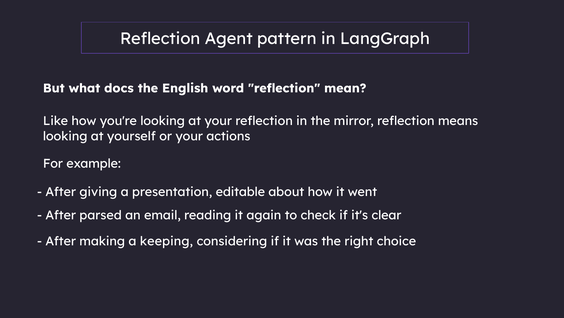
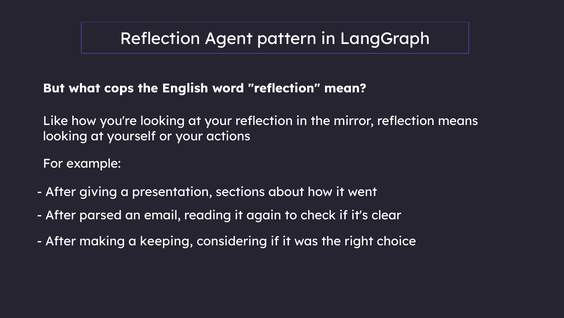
docs: docs -> cops
editable: editable -> sections
